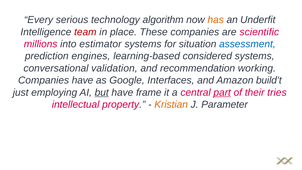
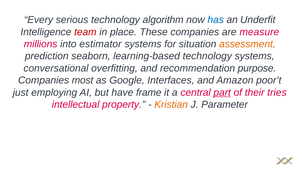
has colour: orange -> blue
scientific: scientific -> measure
assessment colour: blue -> orange
engines: engines -> seaborn
learning-based considered: considered -> technology
validation: validation -> overfitting
working: working -> purpose
Companies have: have -> most
build’t: build’t -> poor’t
but underline: present -> none
